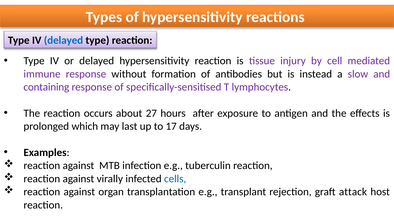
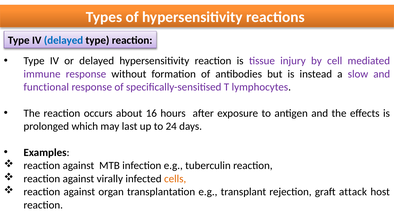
containing: containing -> functional
27: 27 -> 16
17: 17 -> 24
cells colour: blue -> orange
